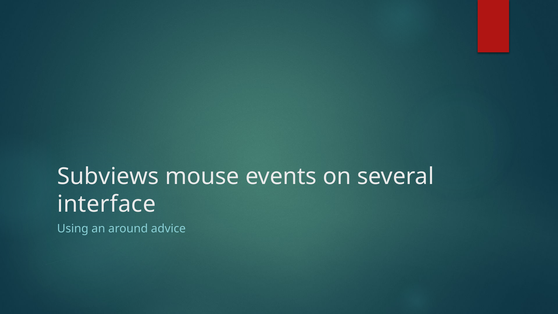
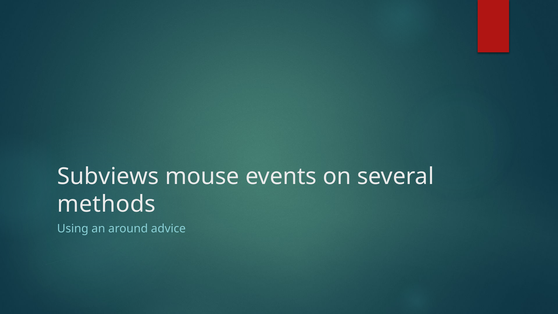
interface: interface -> methods
